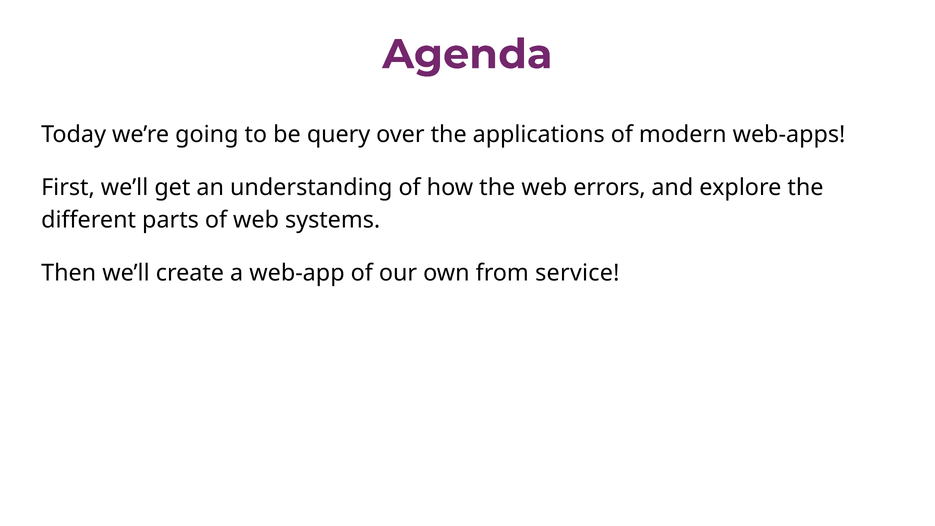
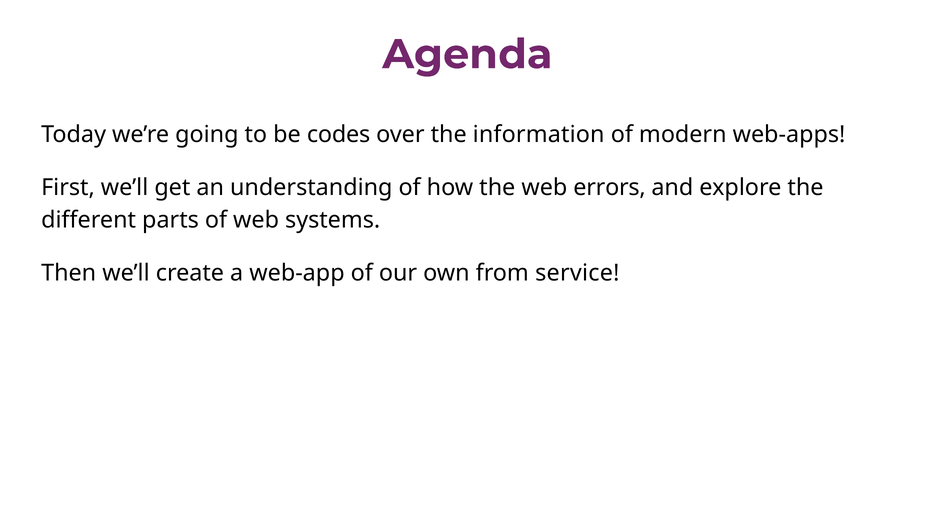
query: query -> codes
applications: applications -> information
